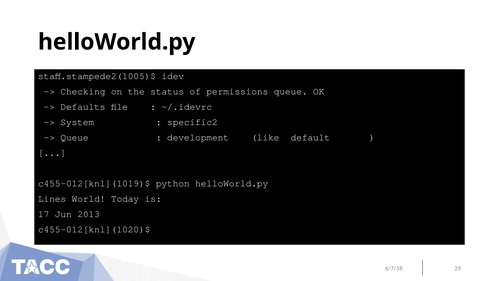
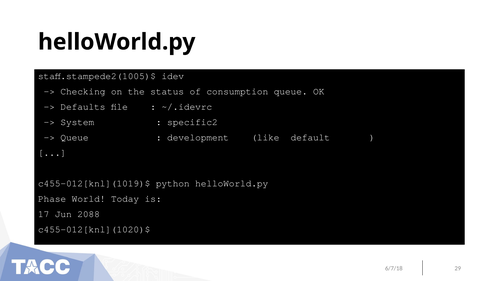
permissions: permissions -> consumption
Lines: Lines -> Phase
2013: 2013 -> 2088
